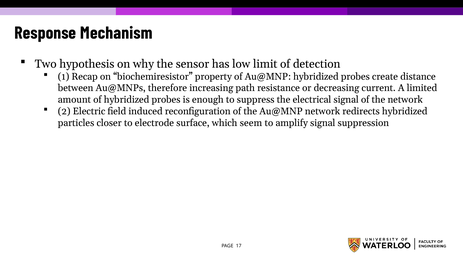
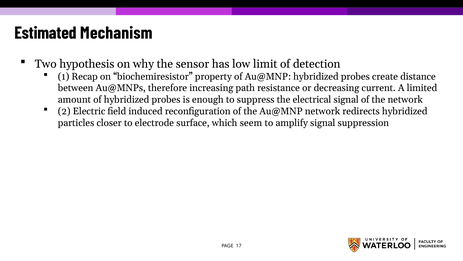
Response: Response -> Estimated
